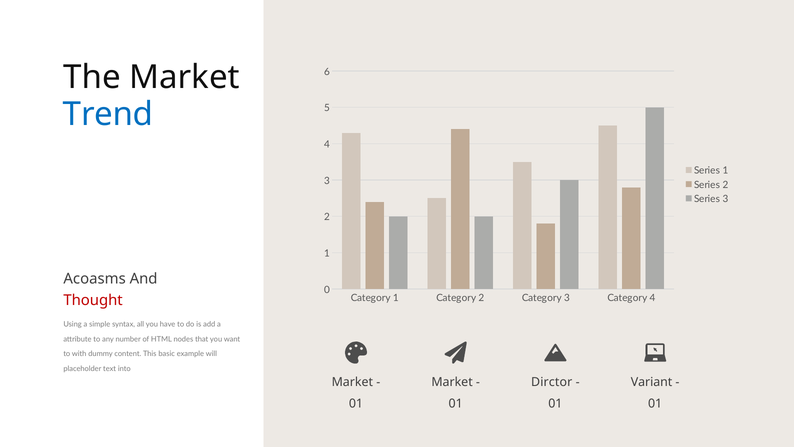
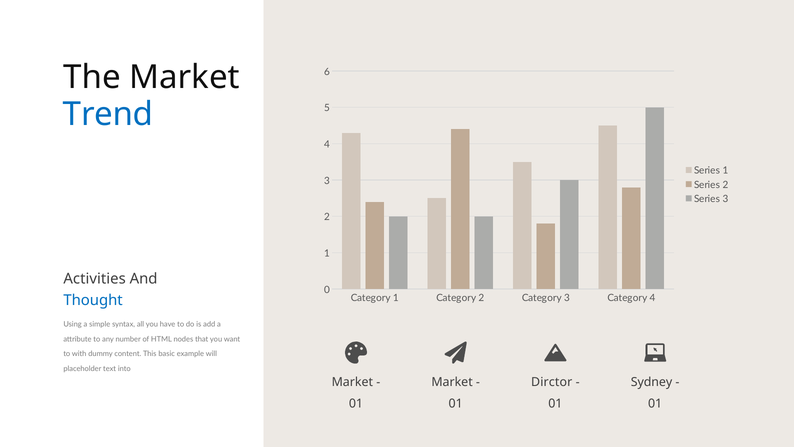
Acoasms: Acoasms -> Activities
Thought colour: red -> blue
Variant: Variant -> Sydney
